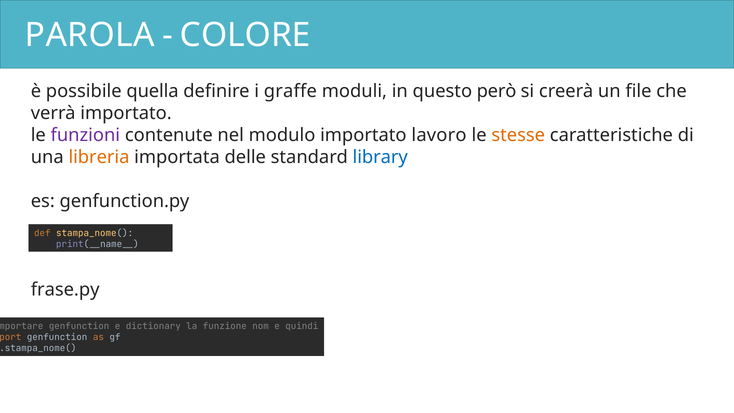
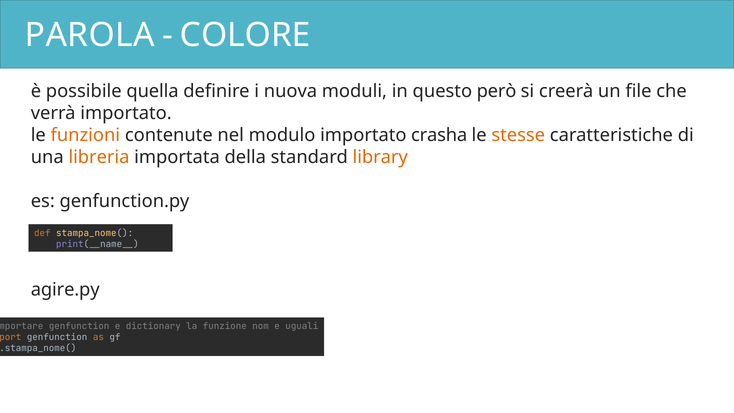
graffe: graffe -> nuova
funzioni colour: purple -> orange
lavoro: lavoro -> crasha
delle: delle -> della
library colour: blue -> orange
frase.py: frase.py -> agire.py
quindi: quindi -> uguali
